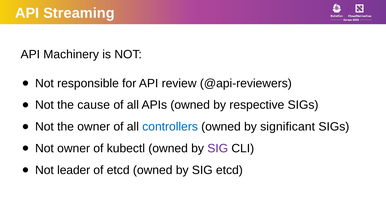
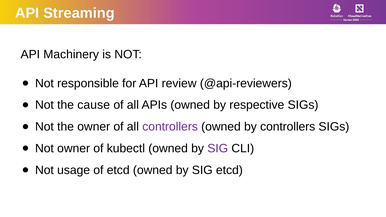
controllers at (170, 127) colour: blue -> purple
by significant: significant -> controllers
leader: leader -> usage
